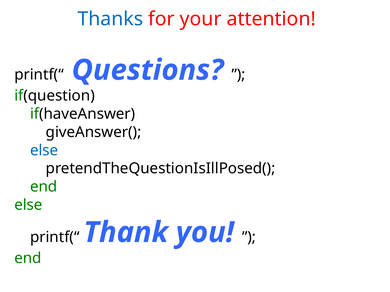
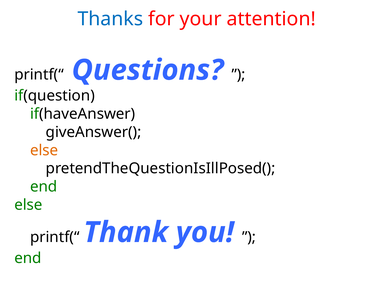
else at (44, 151) colour: blue -> orange
